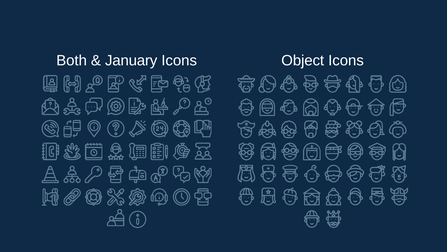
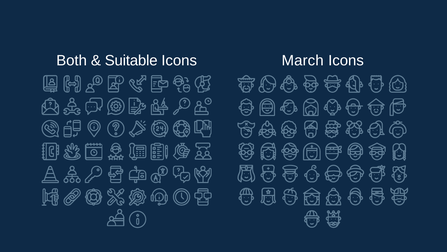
January: January -> Suitable
Object: Object -> March
